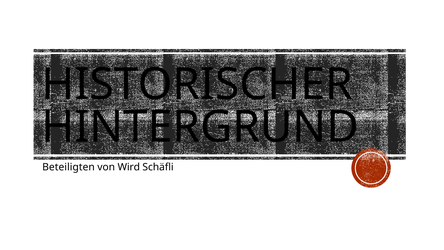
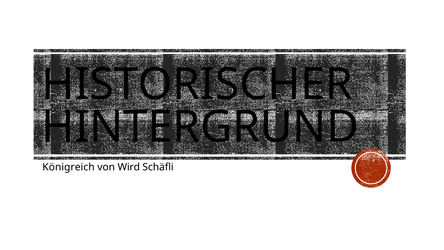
Beteiligten: Beteiligten -> Königreich
